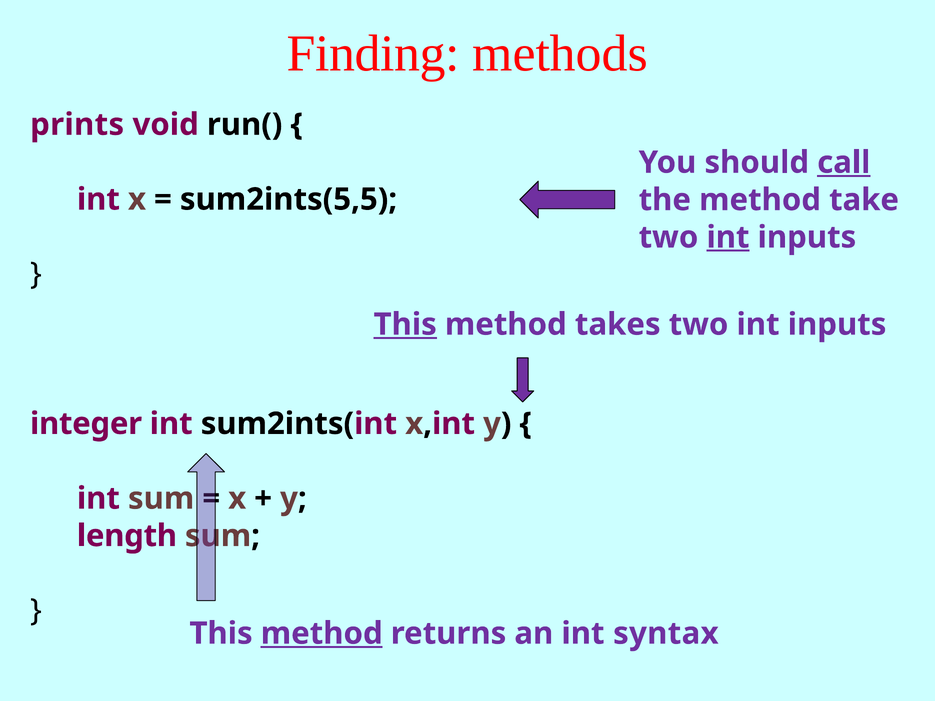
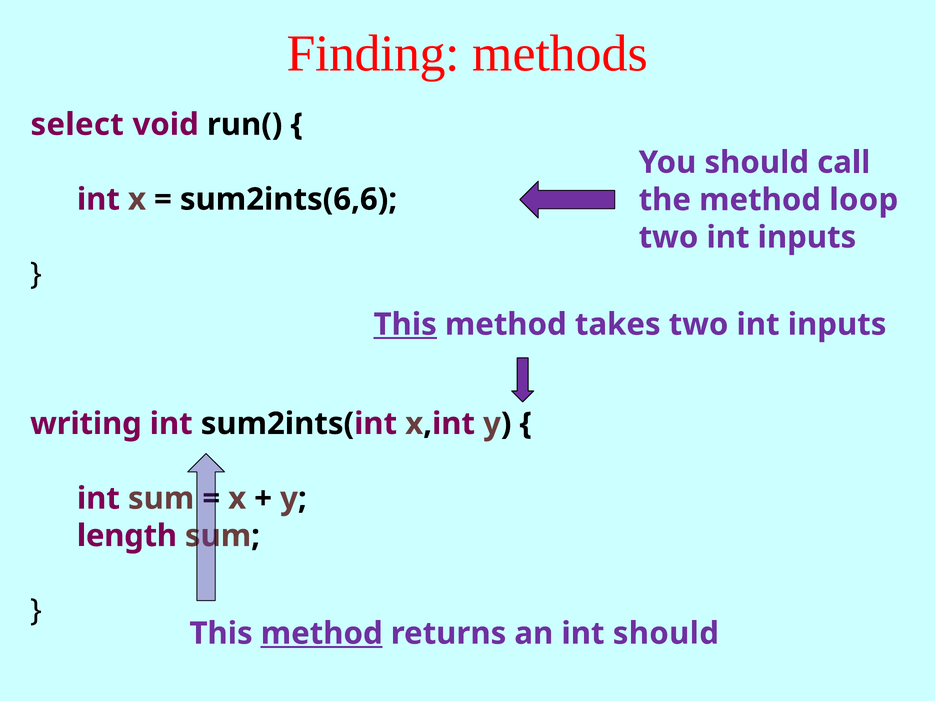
prints: prints -> select
call underline: present -> none
sum2ints(5,5: sum2ints(5,5 -> sum2ints(6,6
take: take -> loop
int at (728, 237) underline: present -> none
integer: integer -> writing
int syntax: syntax -> should
